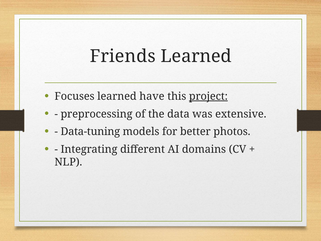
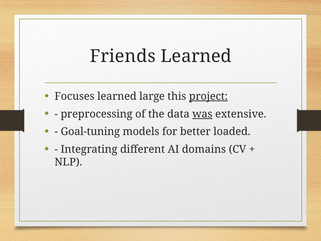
have: have -> large
was underline: none -> present
Data-tuning: Data-tuning -> Goal-tuning
photos: photos -> loaded
